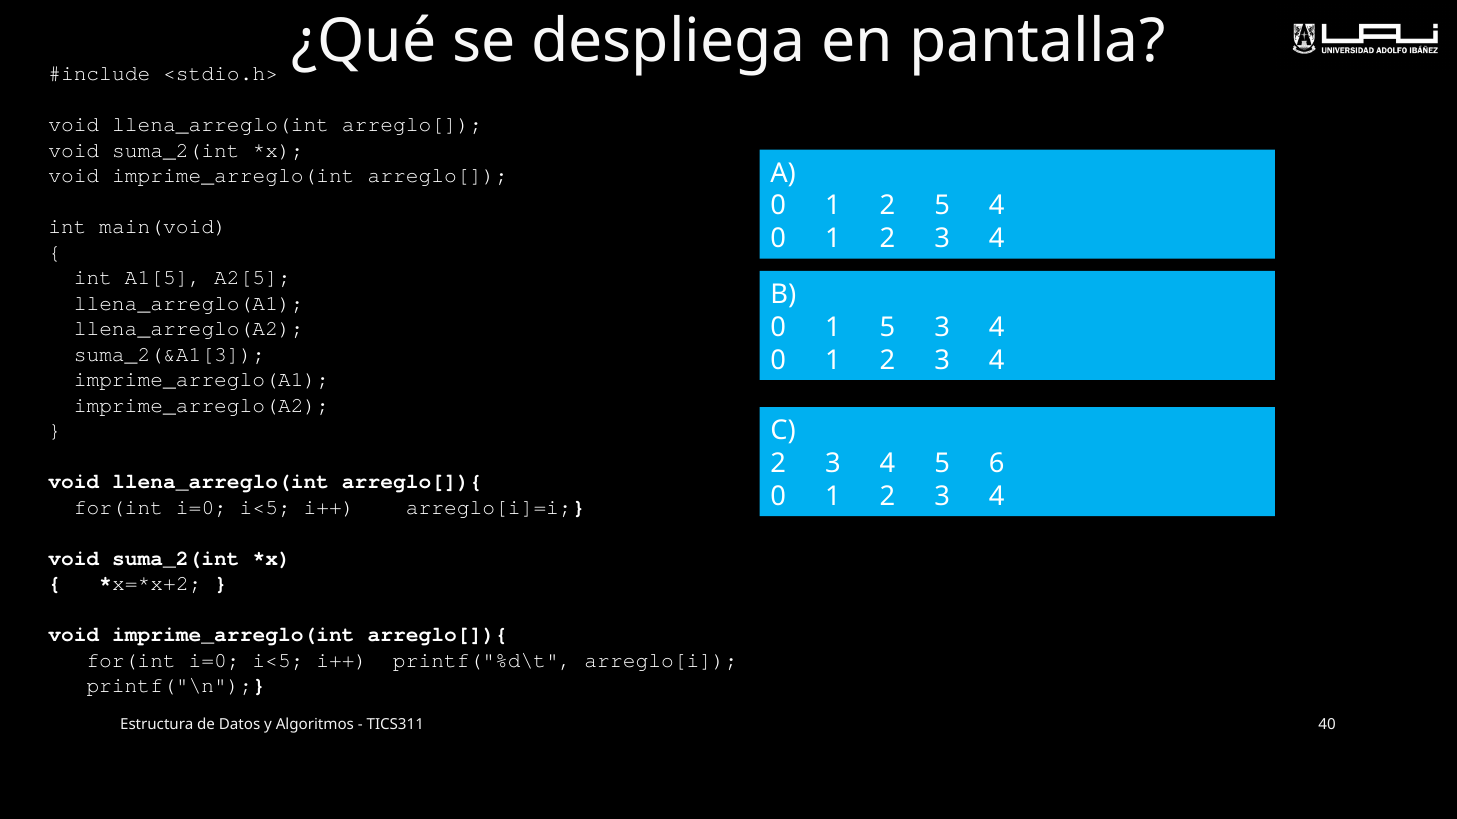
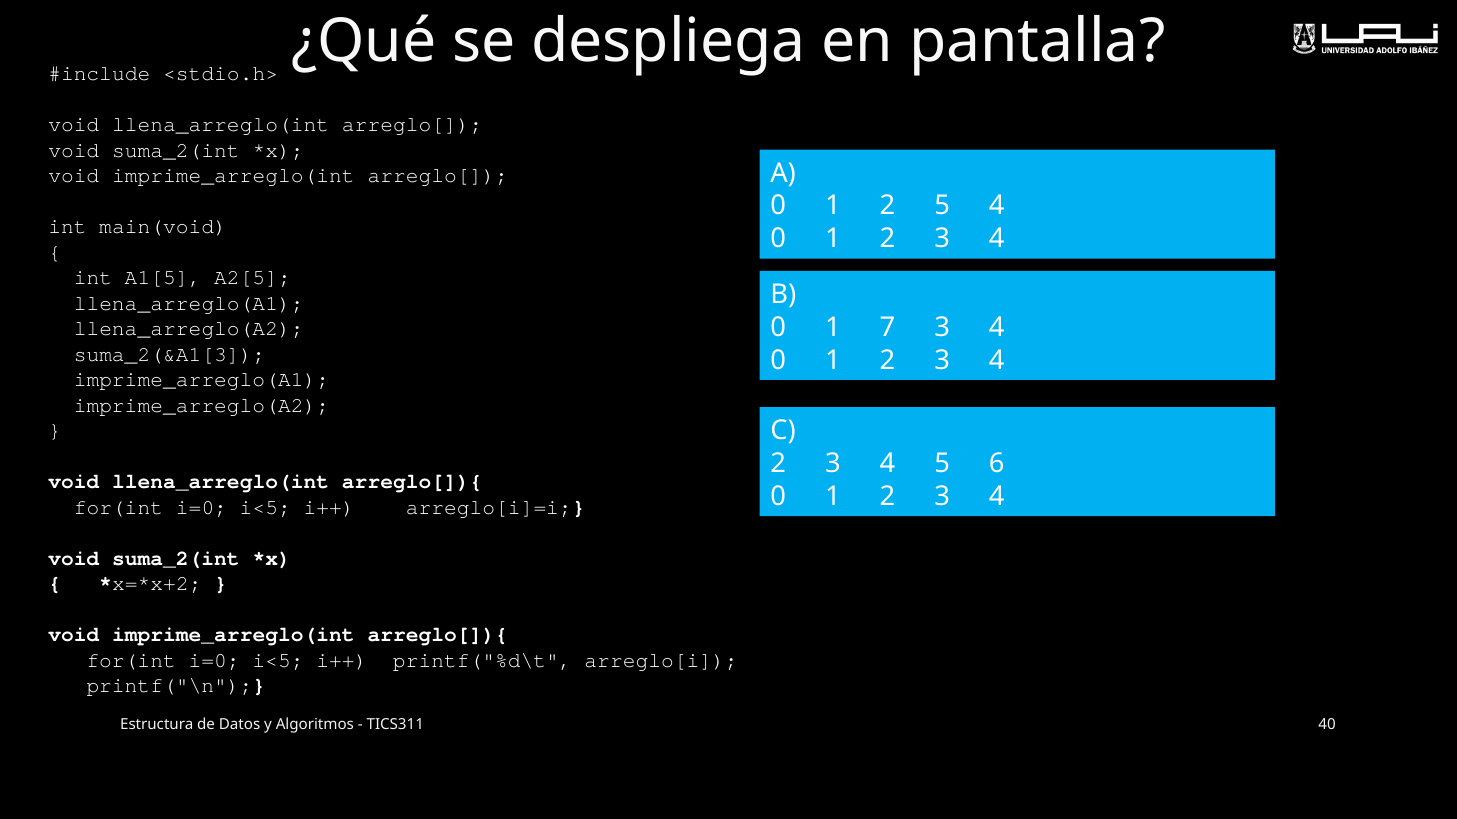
1 5: 5 -> 7
